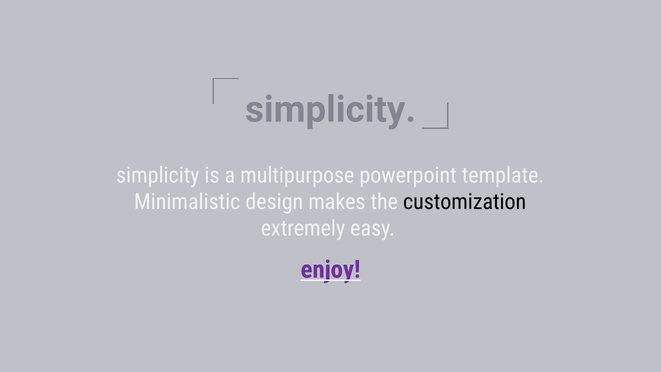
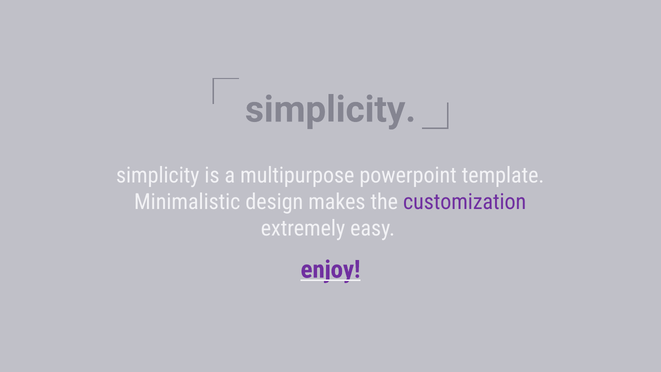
customization colour: black -> purple
